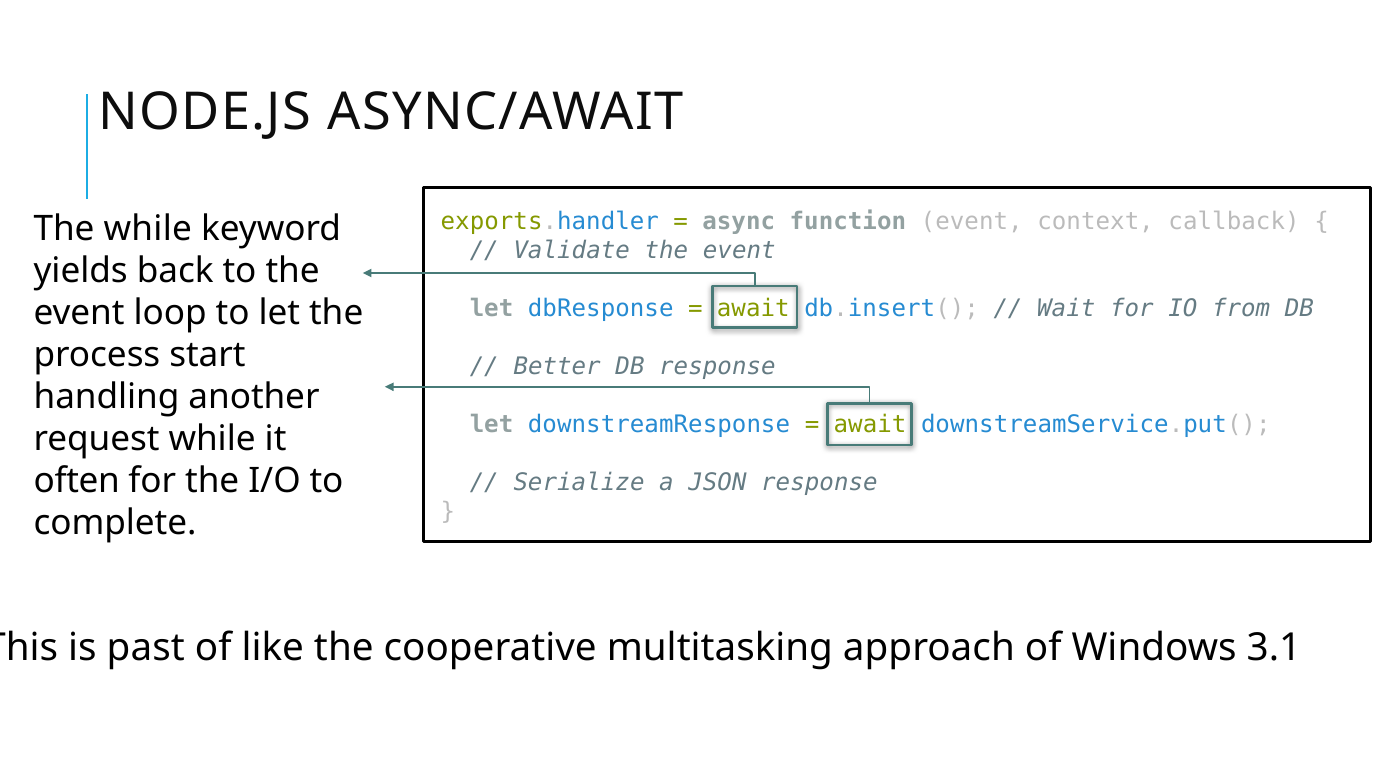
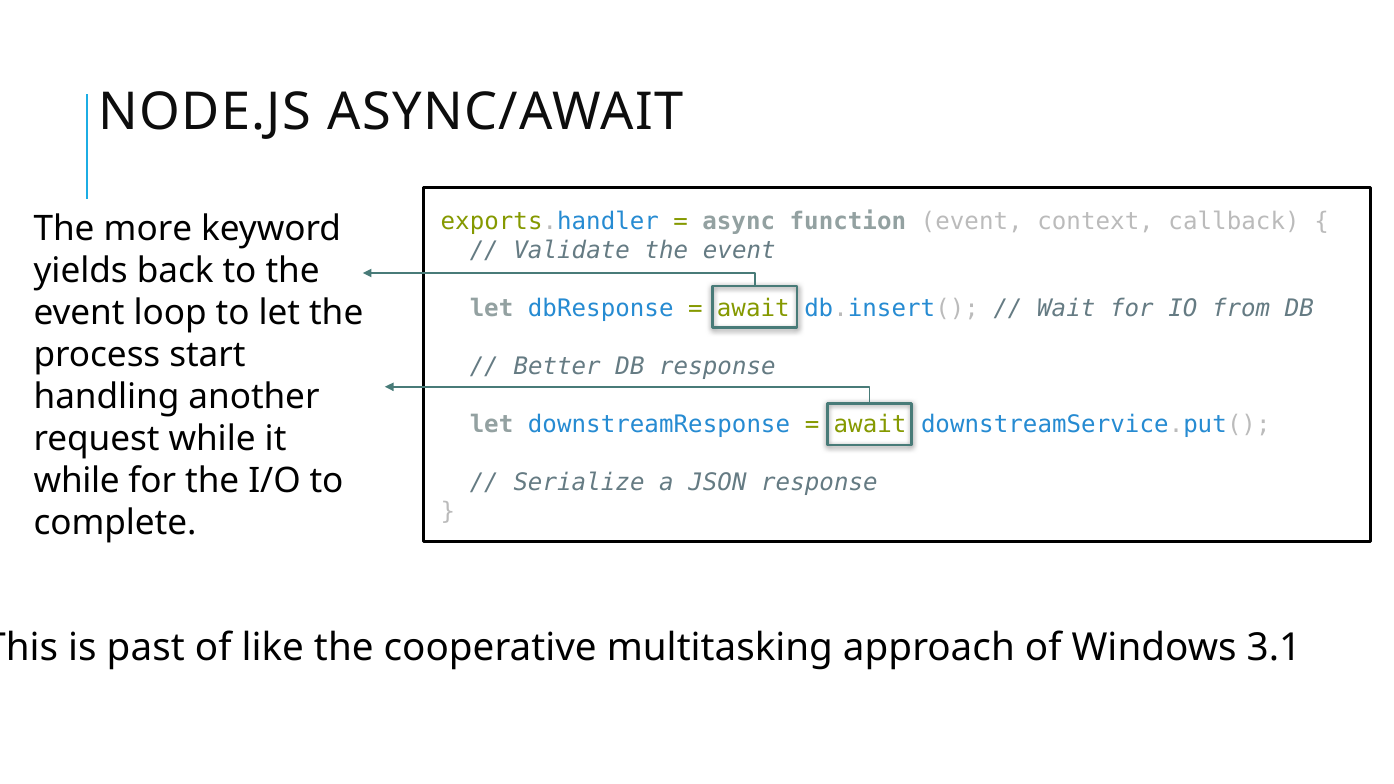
The while: while -> more
often at (77, 481): often -> while
